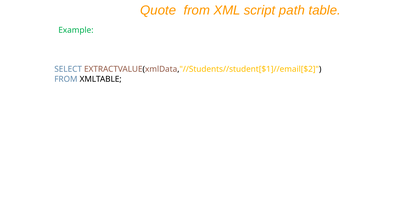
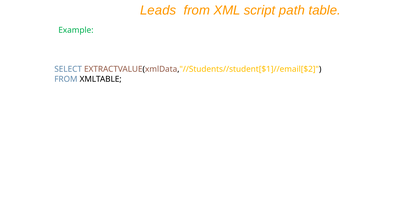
Quote: Quote -> Leads
